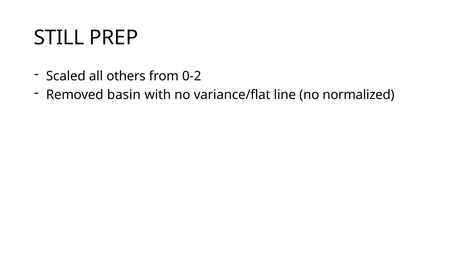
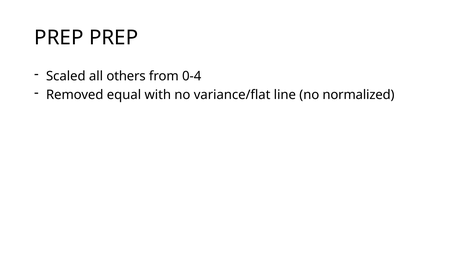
STILL at (59, 38): STILL -> PREP
0-2: 0-2 -> 0-4
basin: basin -> equal
